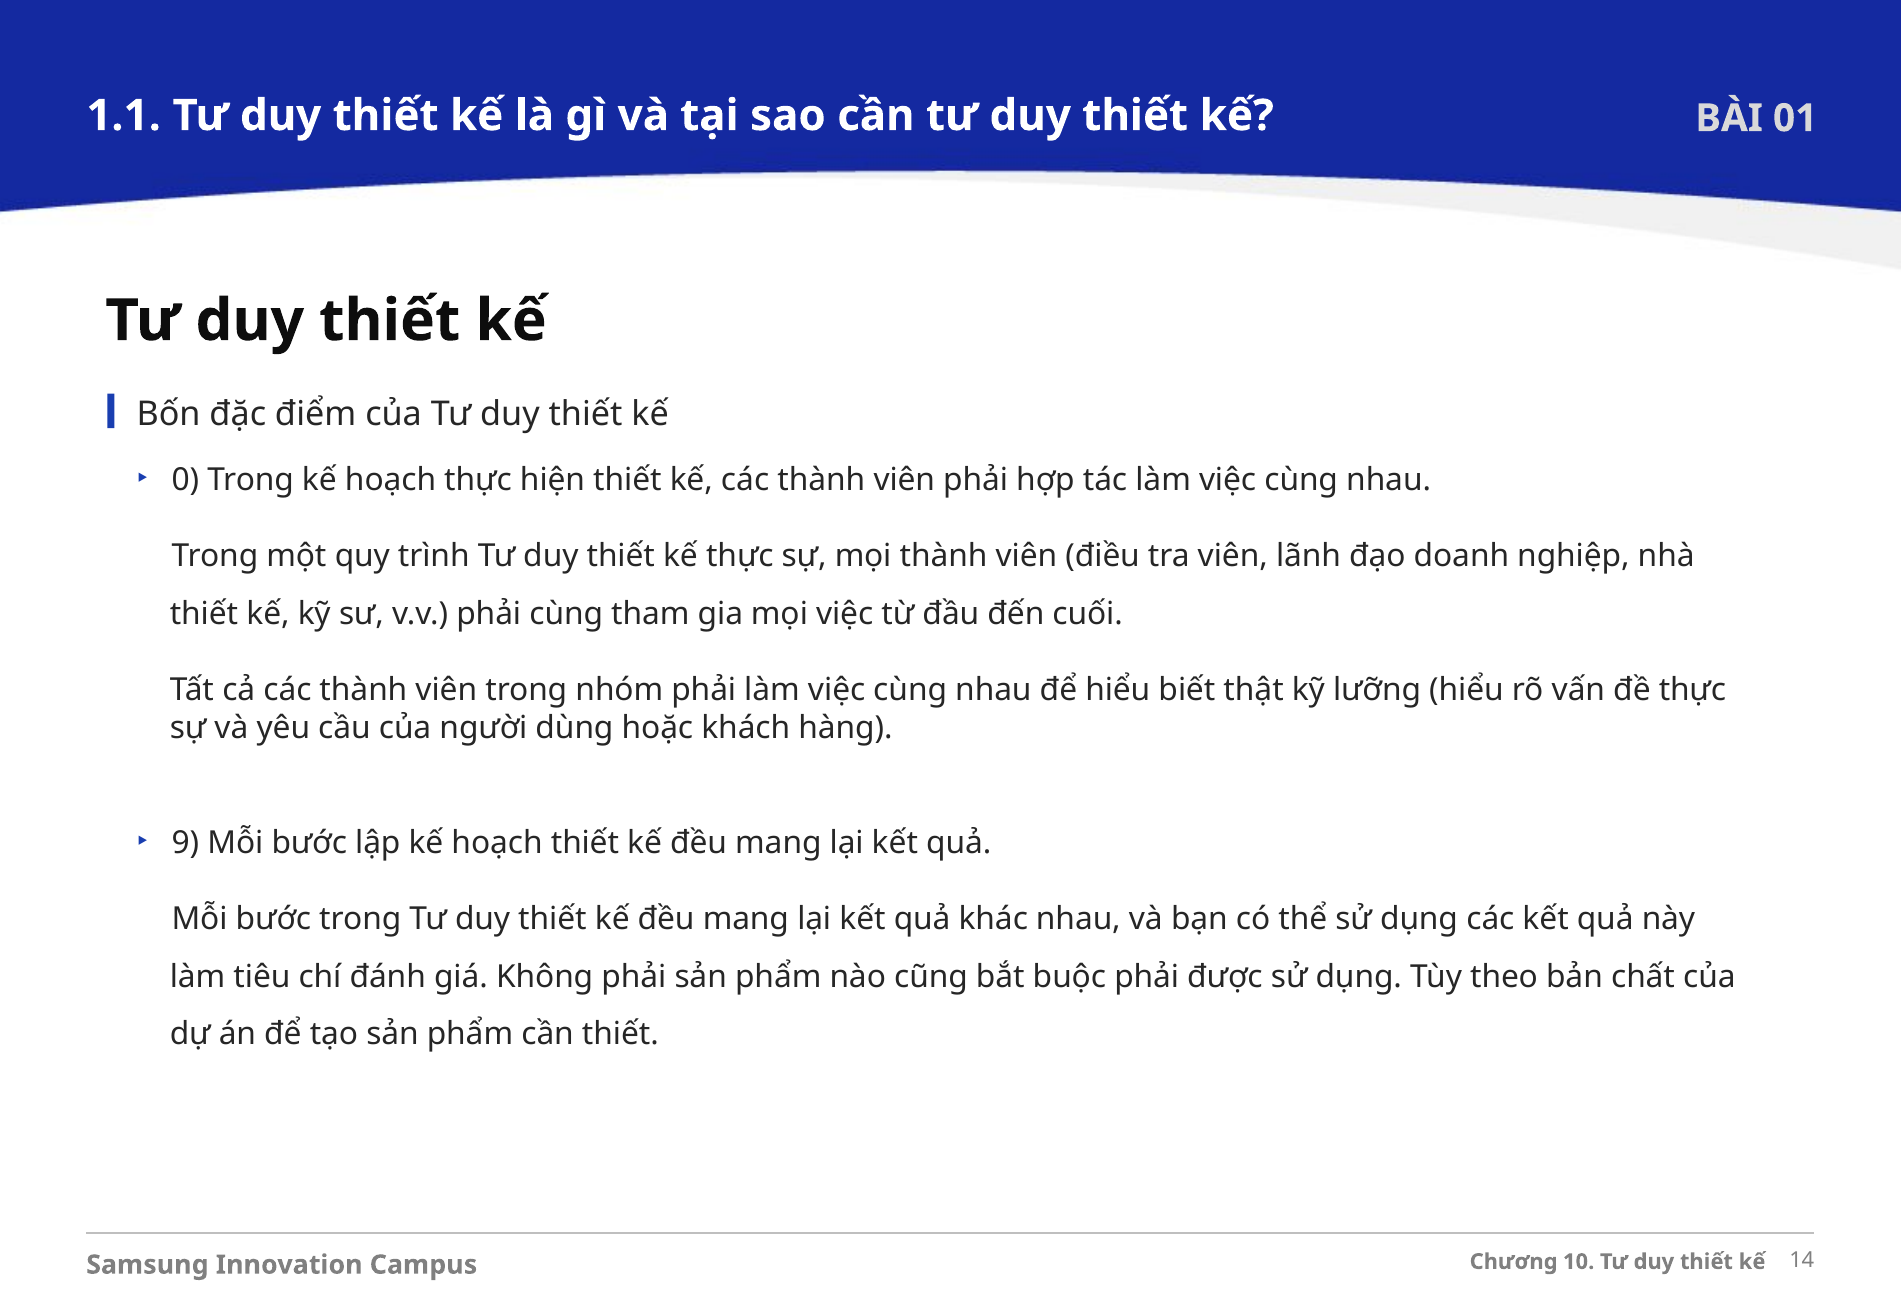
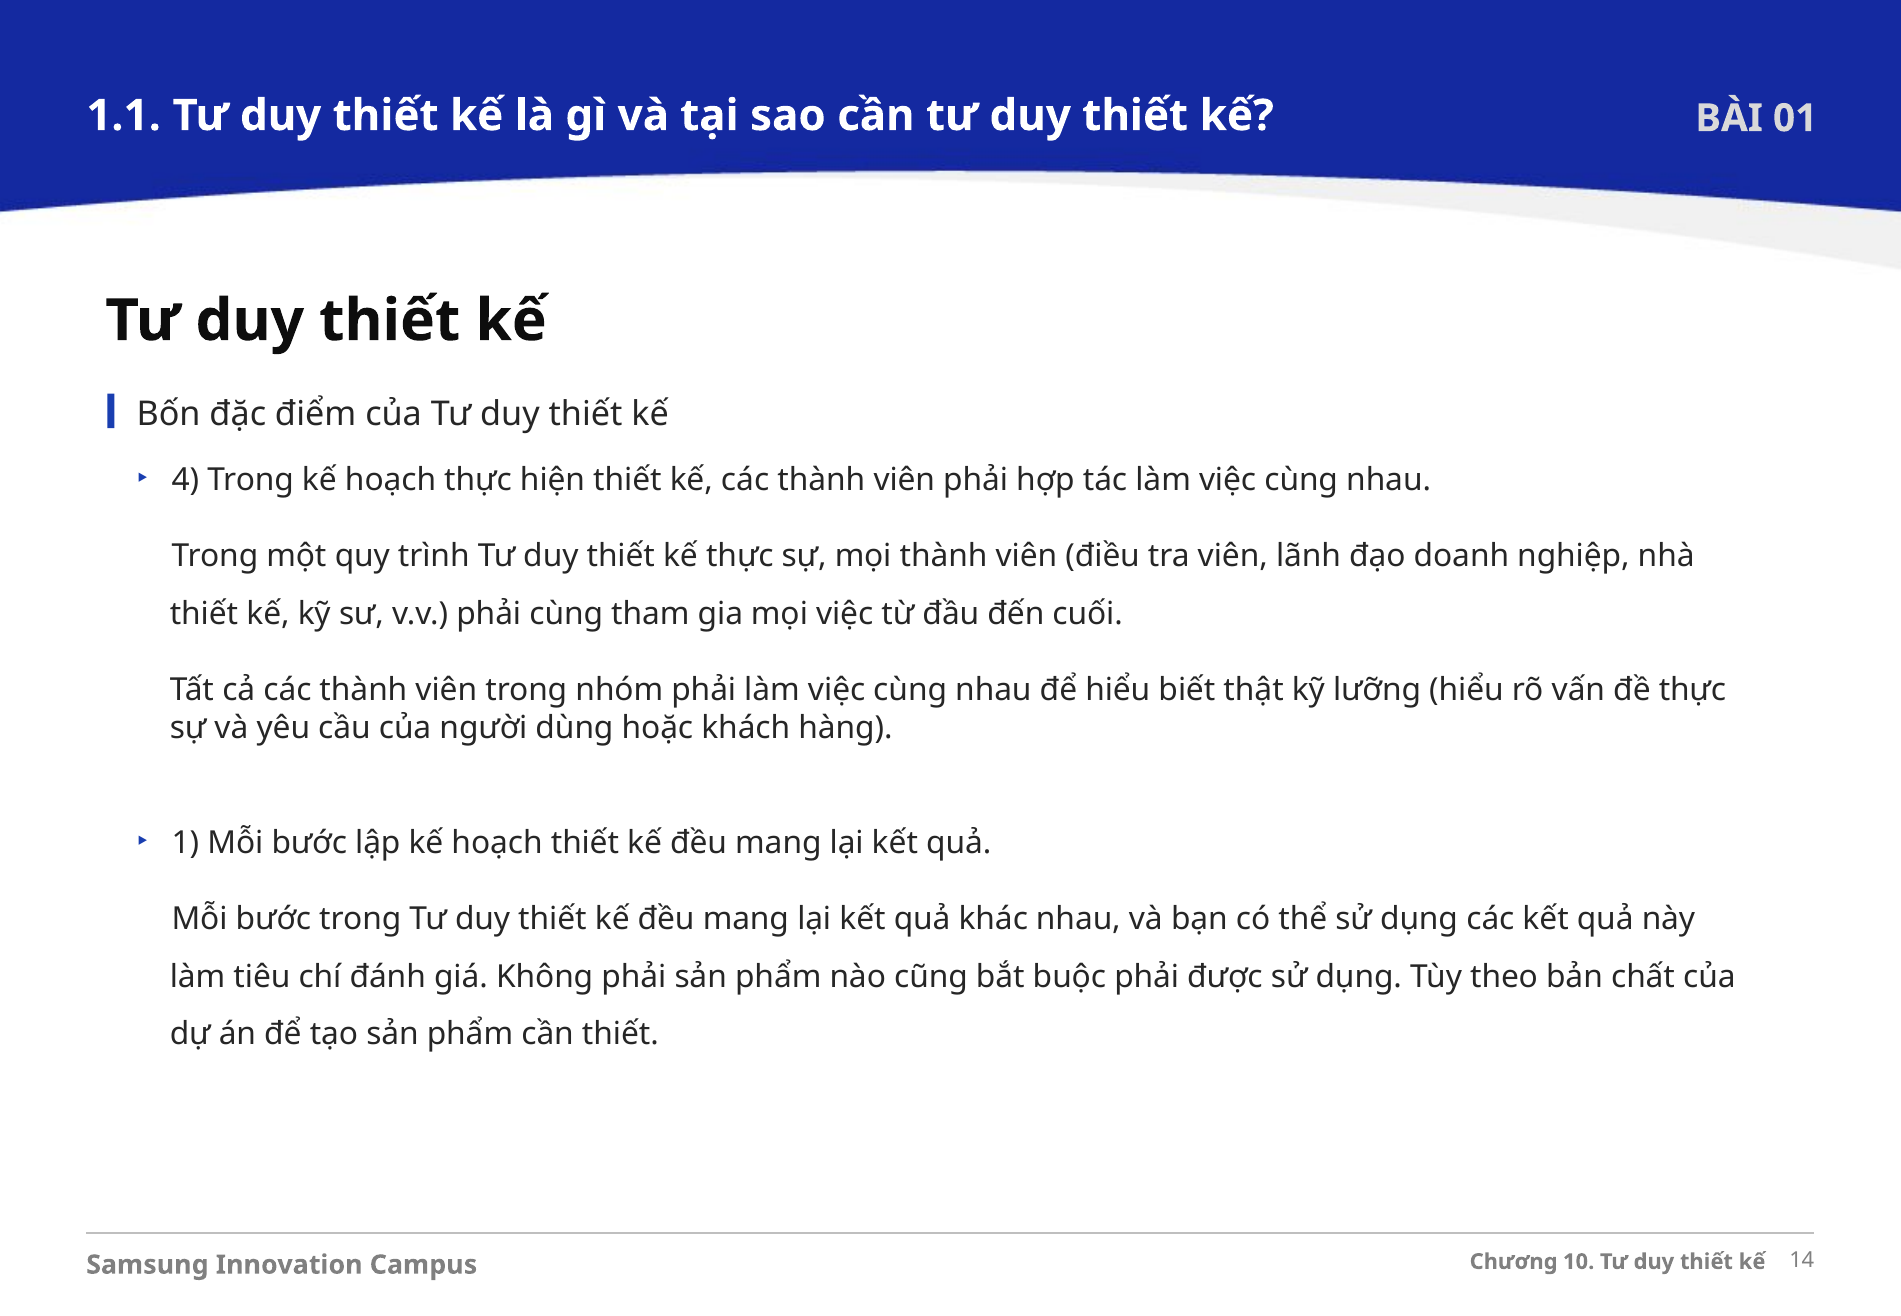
0: 0 -> 4
9: 9 -> 1
